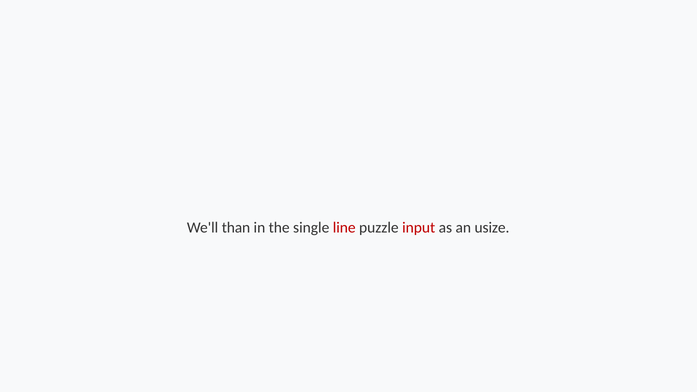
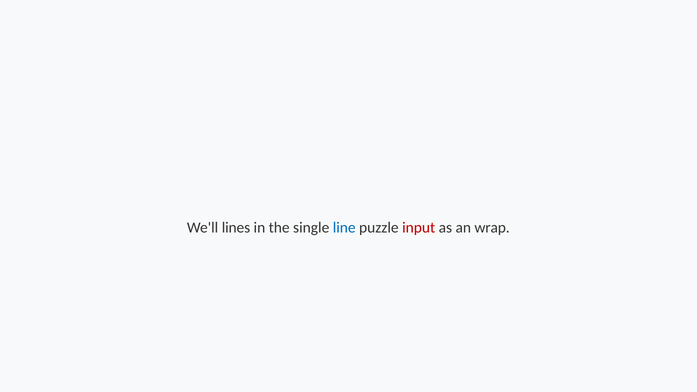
than: than -> lines
line colour: red -> blue
usize: usize -> wrap
